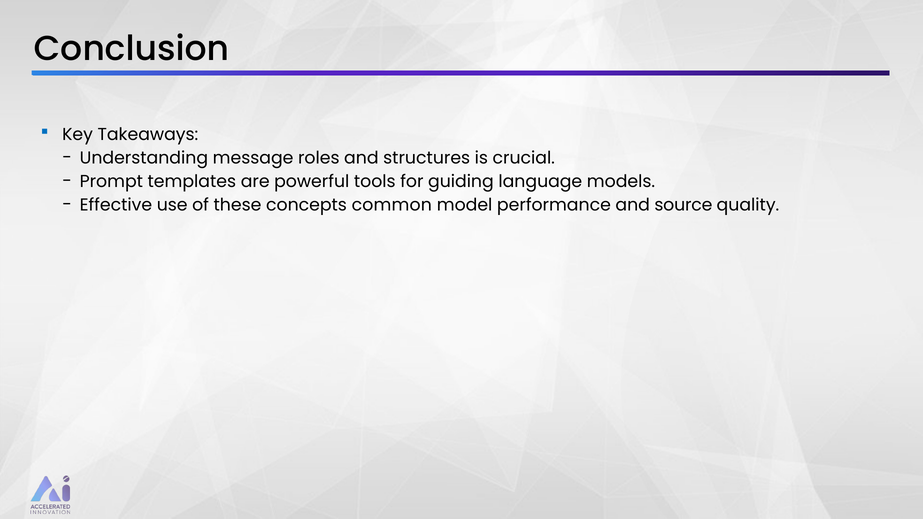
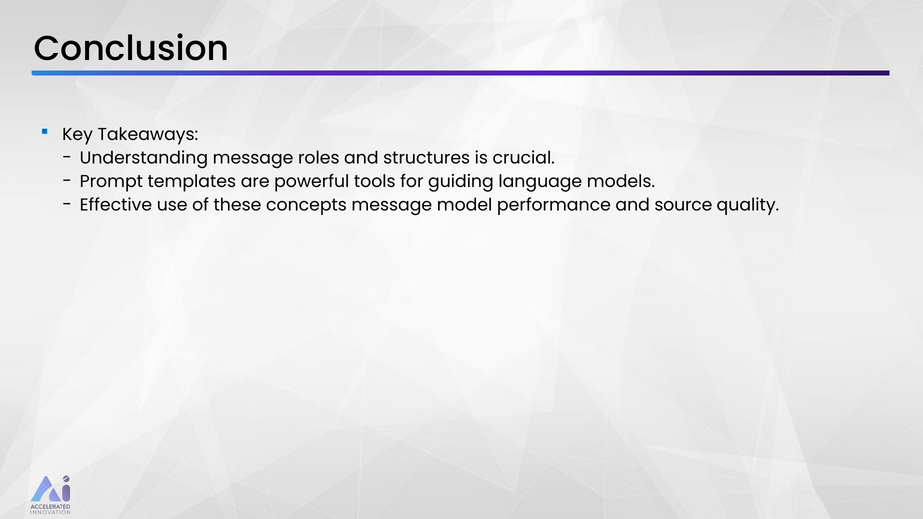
concepts common: common -> message
